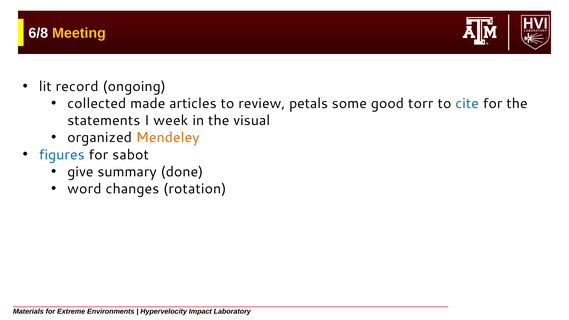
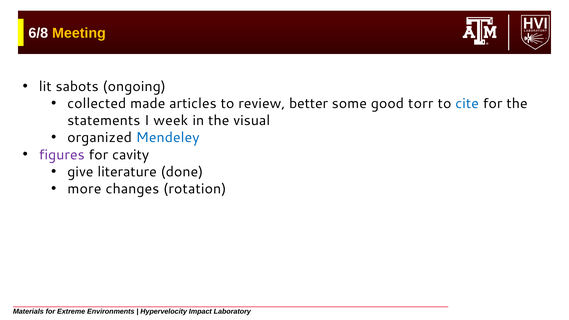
record: record -> sabots
petals: petals -> better
Mendeley colour: orange -> blue
figures colour: blue -> purple
sabot: sabot -> cavity
summary: summary -> literature
word: word -> more
